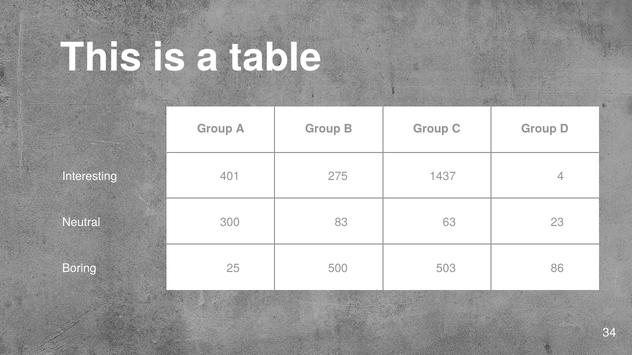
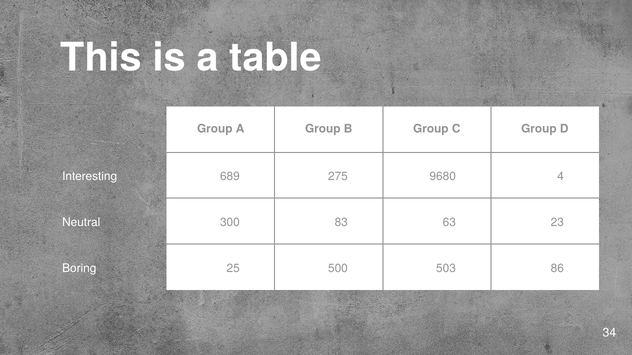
401: 401 -> 689
1437: 1437 -> 9680
